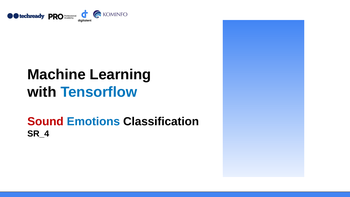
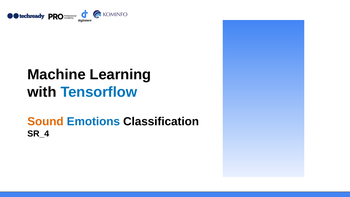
Sound colour: red -> orange
